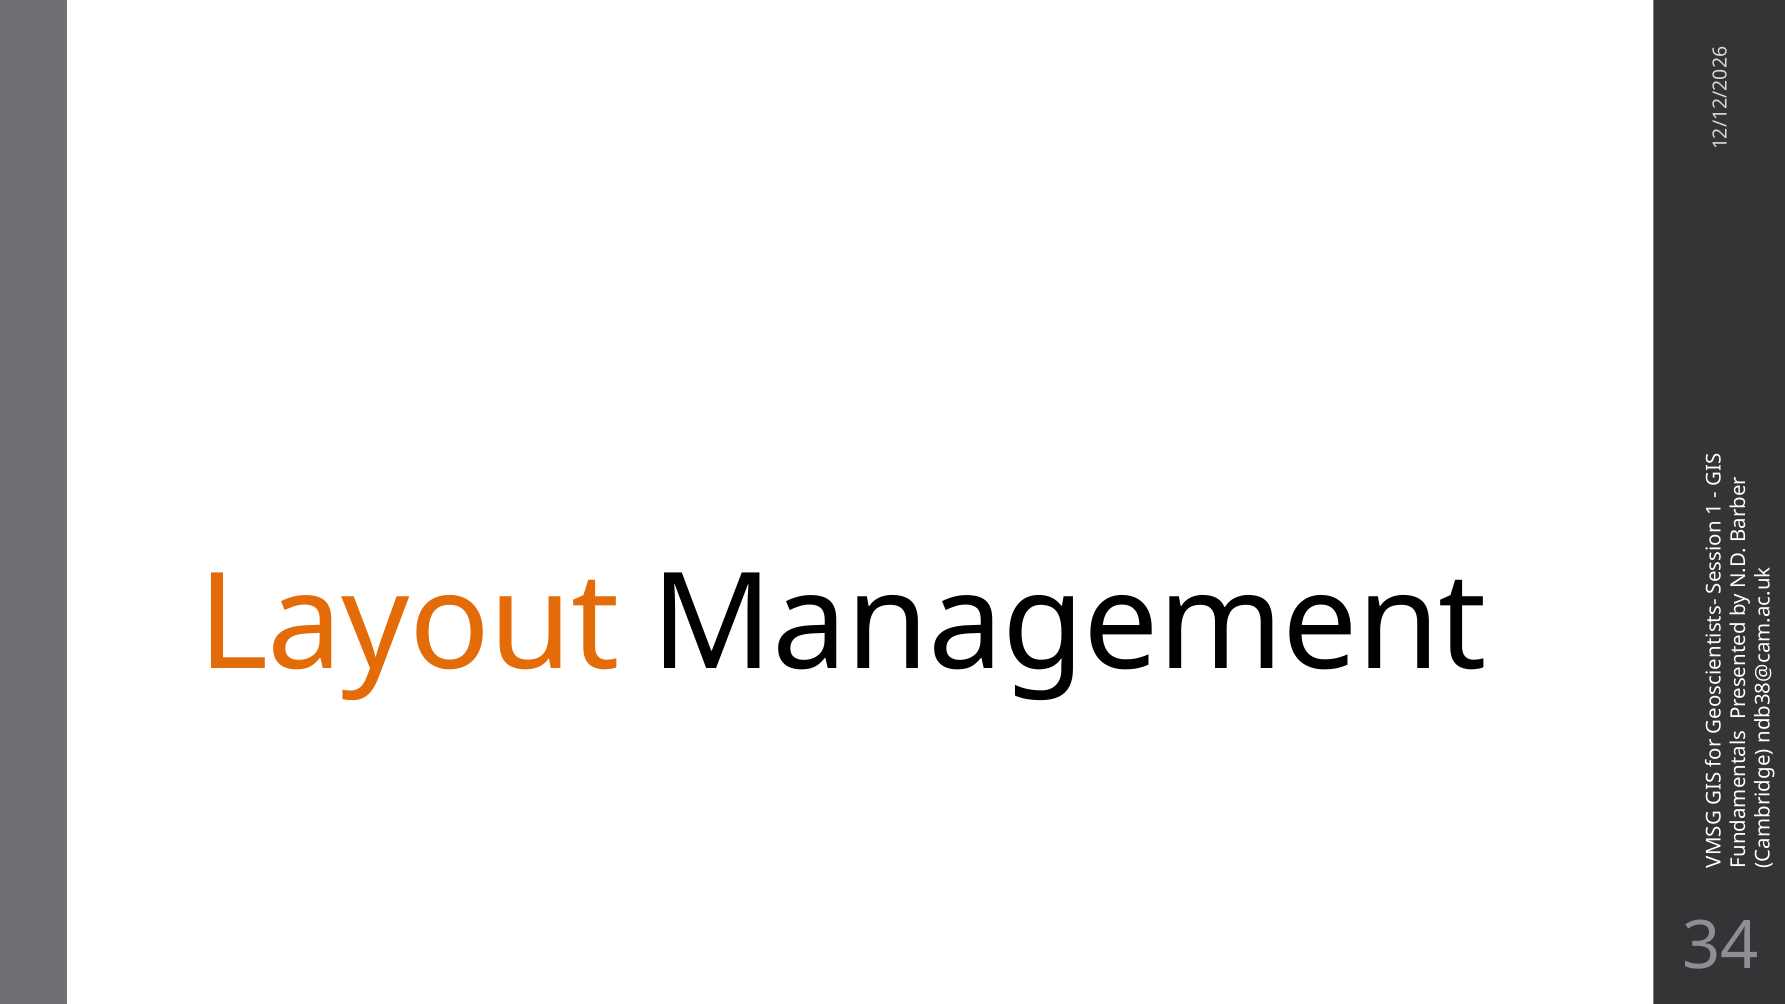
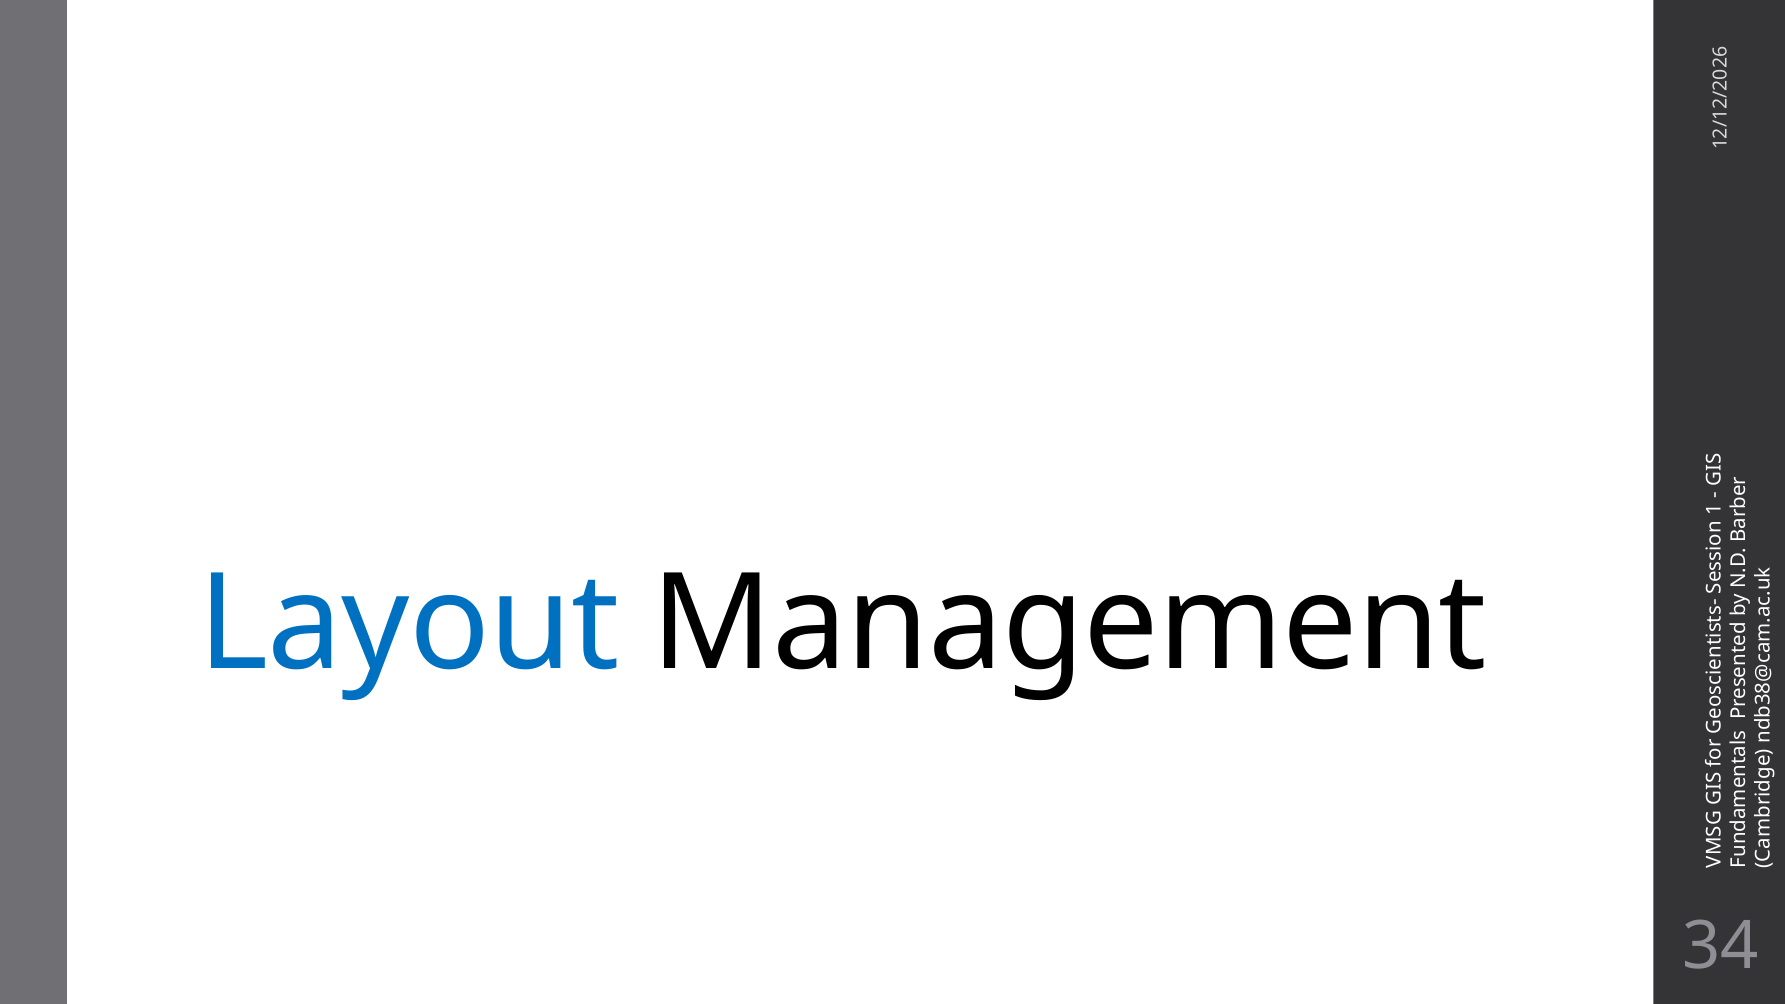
Layout colour: orange -> blue
